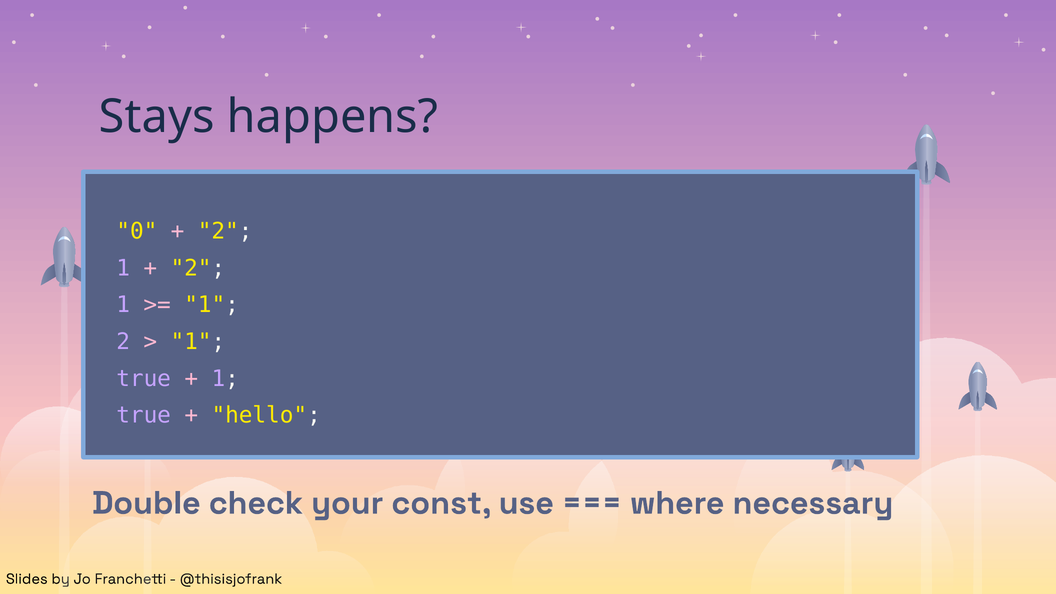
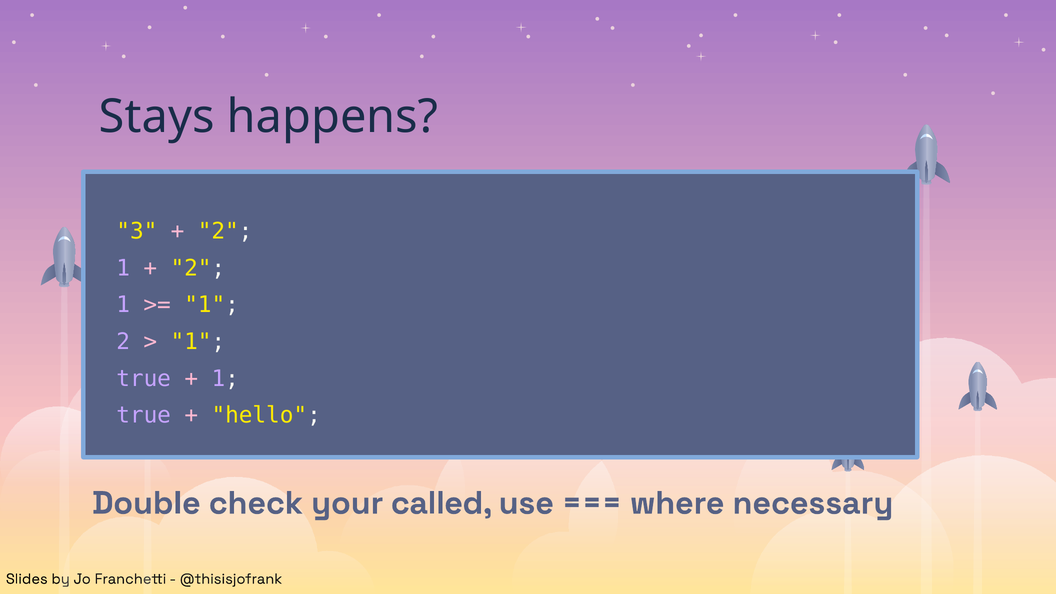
0: 0 -> 3
const: const -> called
